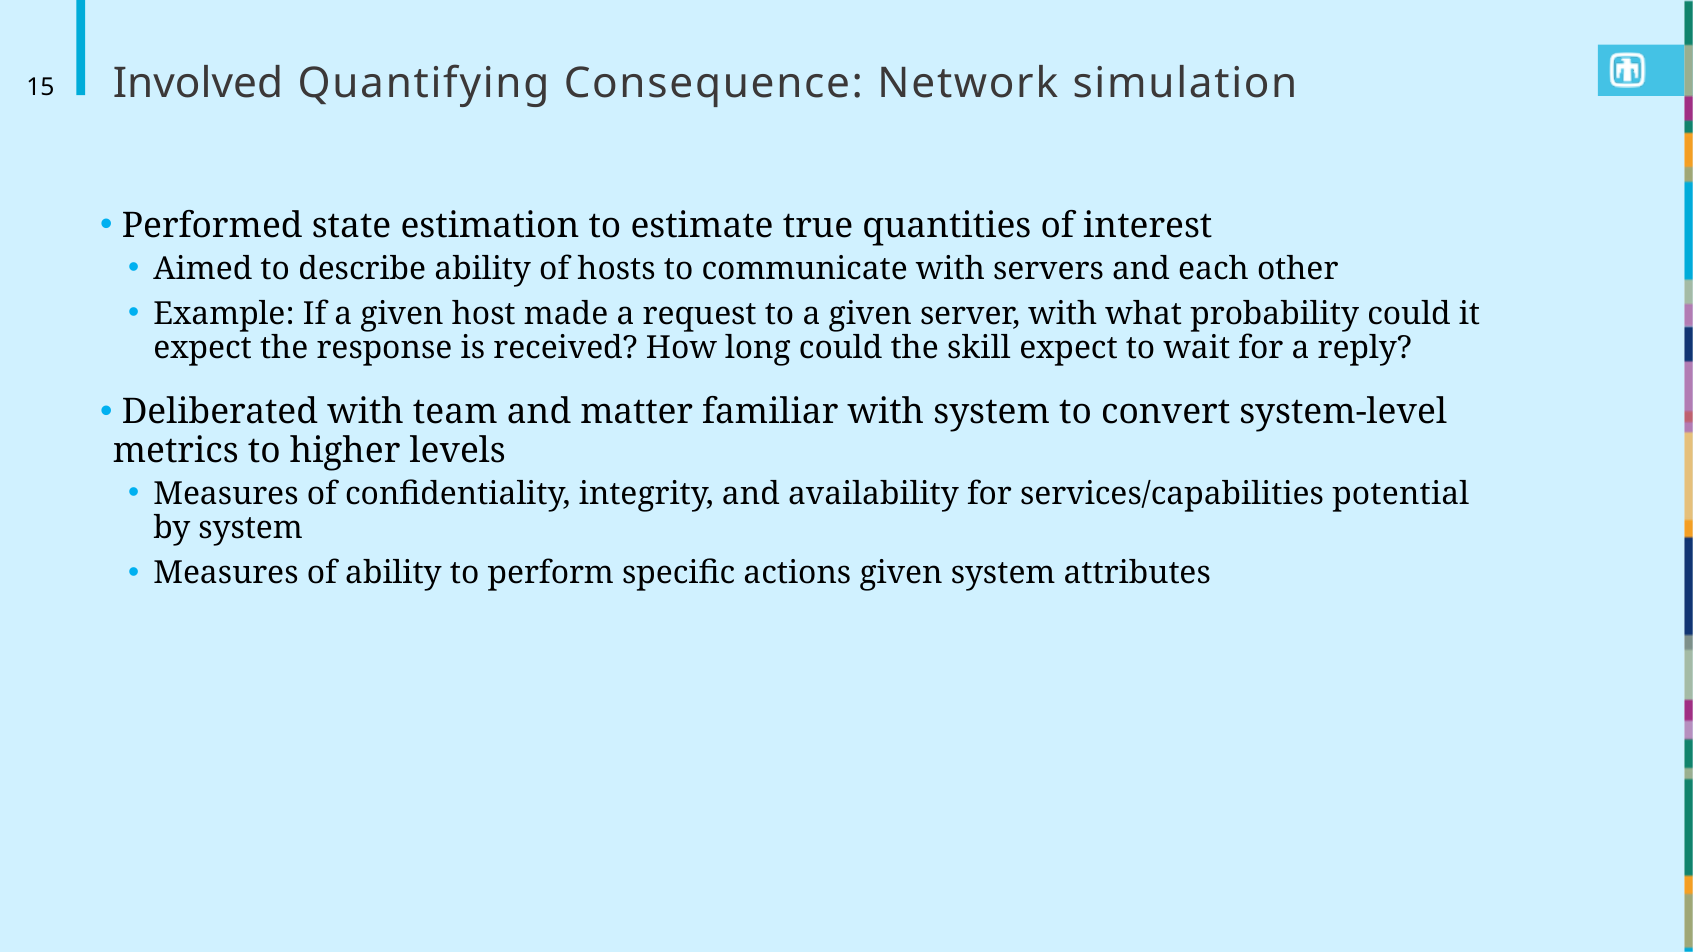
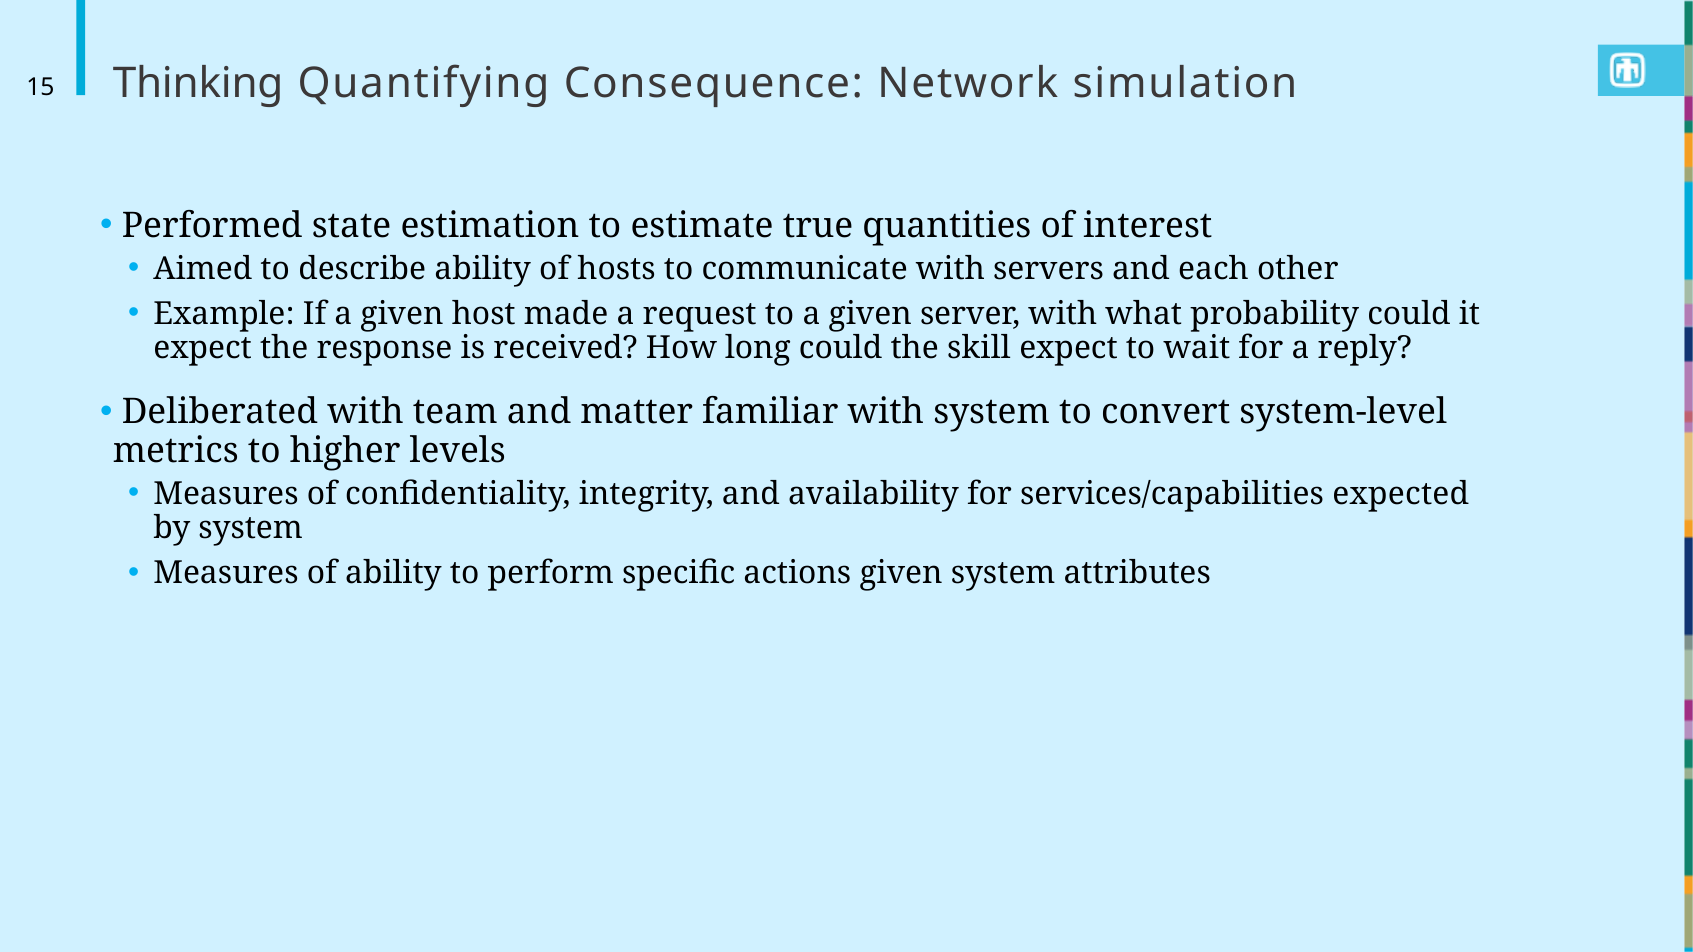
Involved: Involved -> Thinking
potential: potential -> expected
